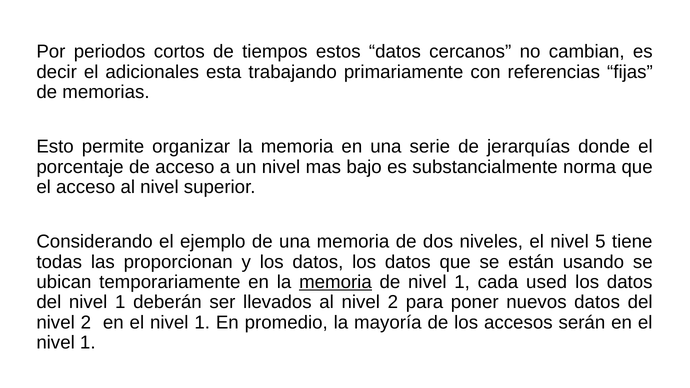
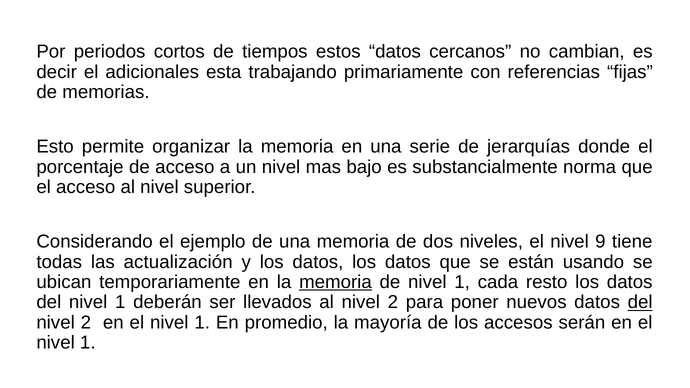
5: 5 -> 9
proporcionan: proporcionan -> actualización
used: used -> resto
del at (640, 302) underline: none -> present
